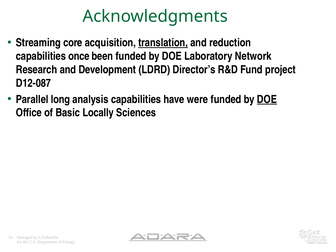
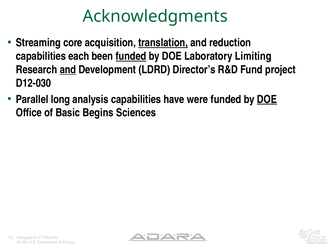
once: once -> each
funded at (131, 56) underline: none -> present
Network: Network -> Limiting
and at (68, 70) underline: none -> present
D12-087: D12-087 -> D12-030
Locally: Locally -> Begins
